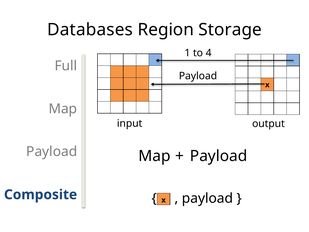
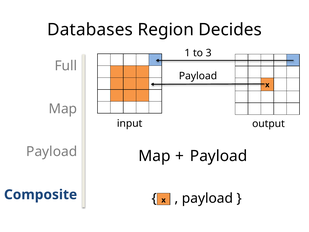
Storage: Storage -> Decides
4: 4 -> 3
